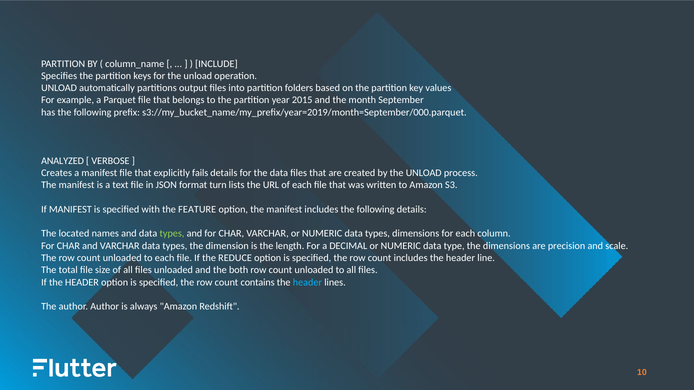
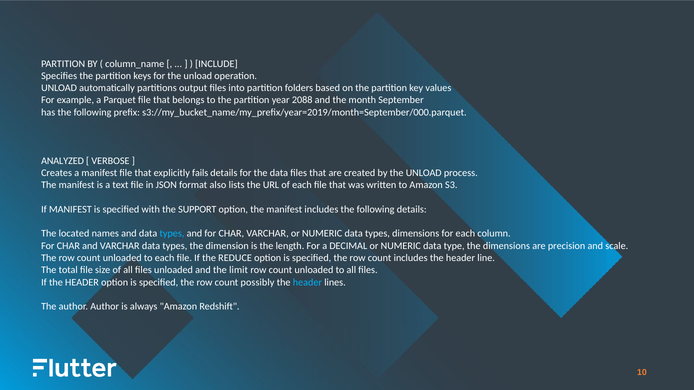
2015: 2015 -> 2088
turn: turn -> also
FEATURE: FEATURE -> SUPPORT
types at (172, 234) colour: light green -> light blue
both: both -> limit
contains: contains -> possibly
